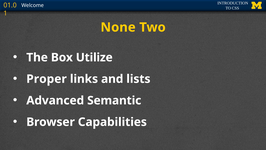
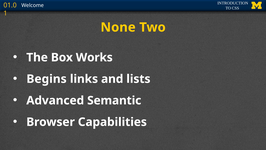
Utilize: Utilize -> Works
Proper: Proper -> Begins
